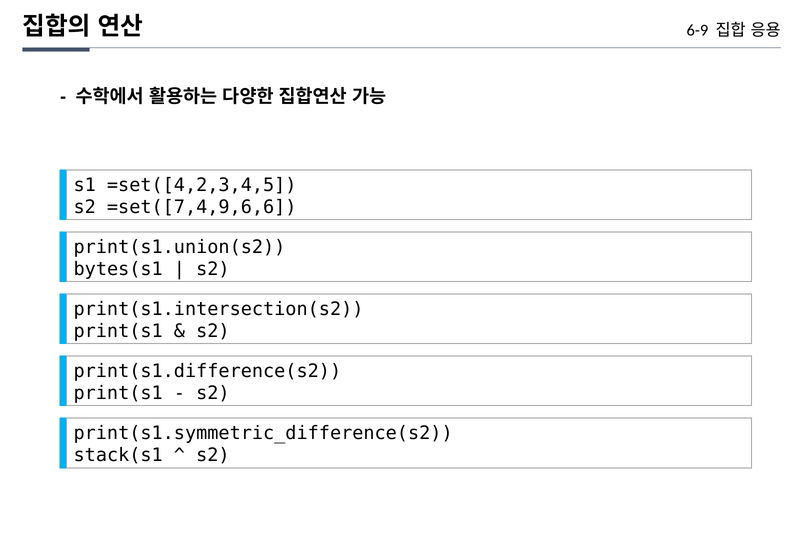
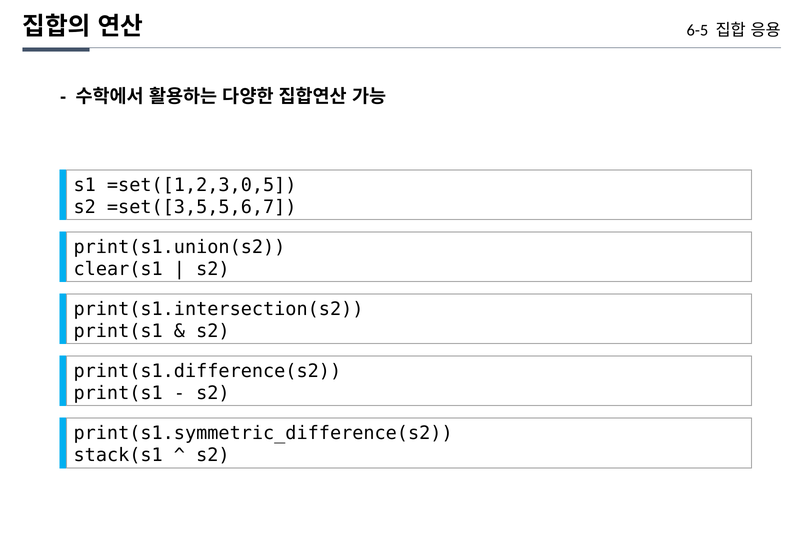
6-9: 6-9 -> 6-5
=set([4,2,3,4,5: =set([4,2,3,4,5 -> =set([1,2,3,0,5
=set([7,4,9,6,6: =set([7,4,9,6,6 -> =set([3,5,5,6,7
bytes(s1: bytes(s1 -> clear(s1
